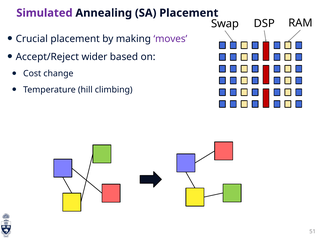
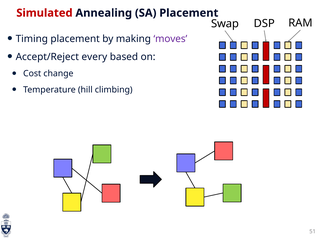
Simulated colour: purple -> red
Crucial: Crucial -> Timing
wider: wider -> every
